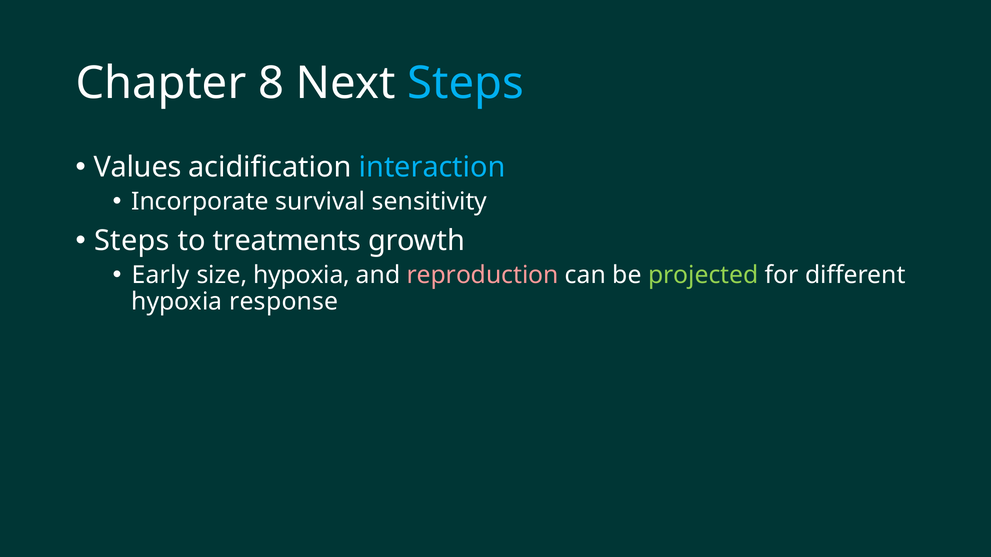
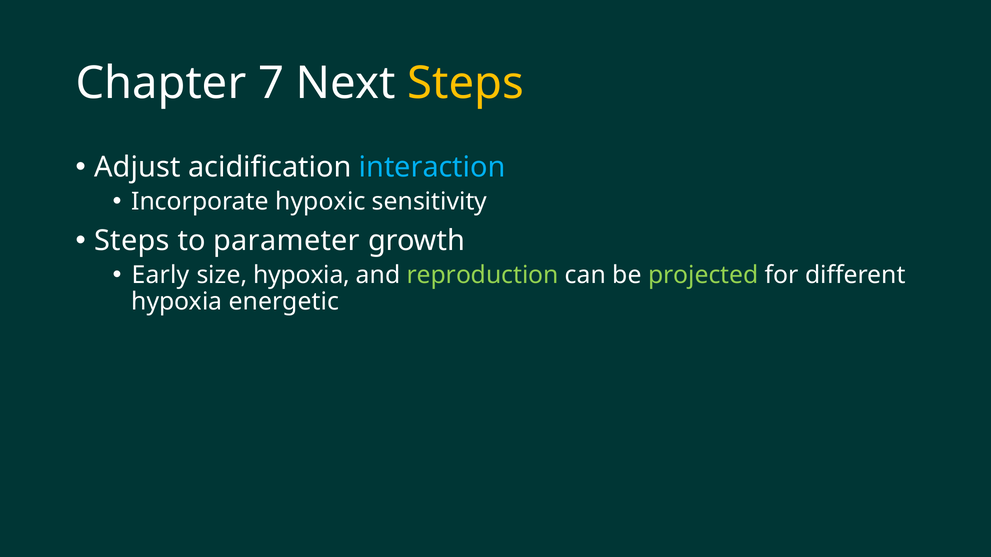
8: 8 -> 7
Steps at (466, 83) colour: light blue -> yellow
Values: Values -> Adjust
survival: survival -> hypoxic
treatments: treatments -> parameter
reproduction colour: pink -> light green
response: response -> energetic
